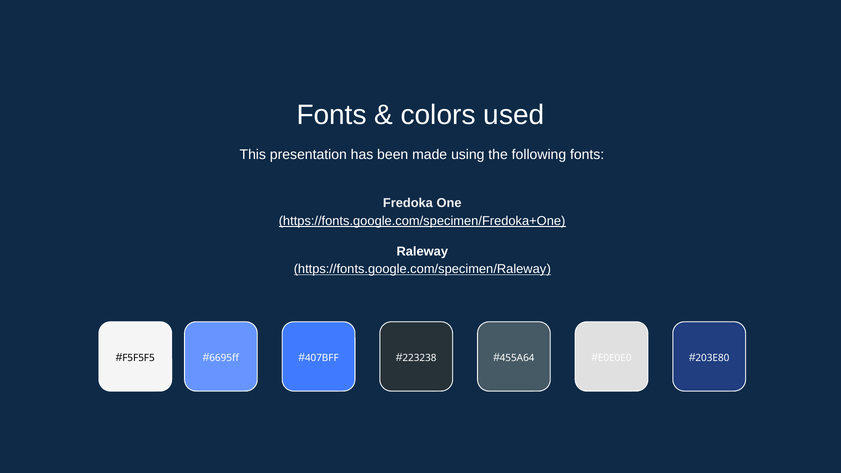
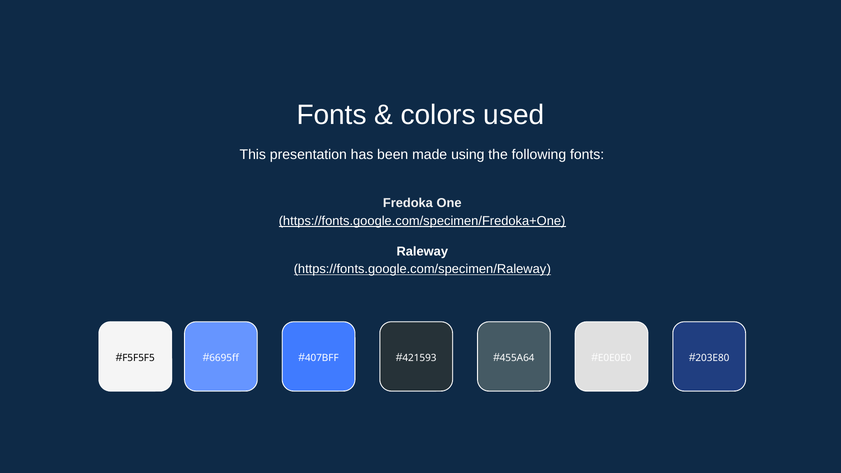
223238: 223238 -> 421593
